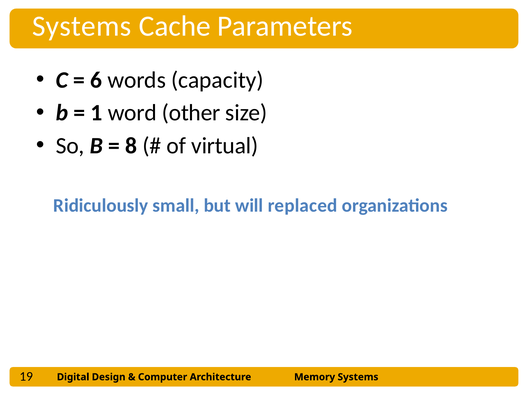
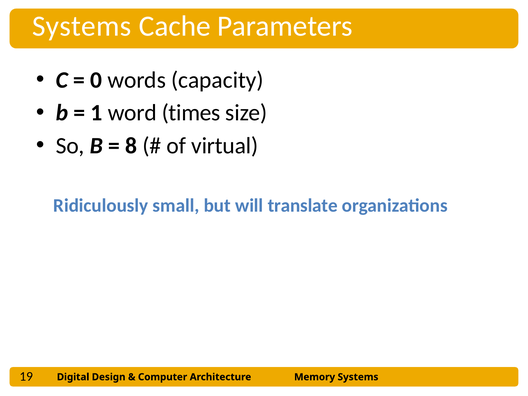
6: 6 -> 0
other: other -> times
replaced: replaced -> translate
